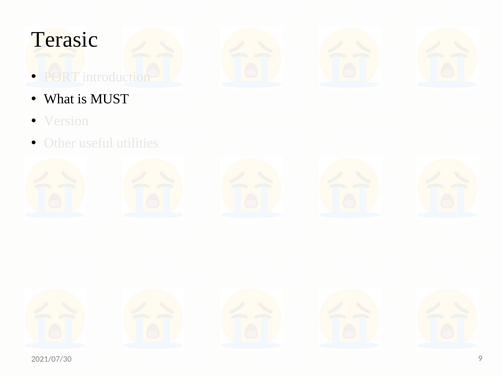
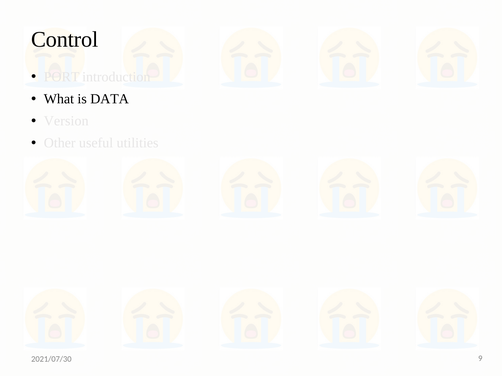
Terasic: Terasic -> Control
MUST: MUST -> DATA
